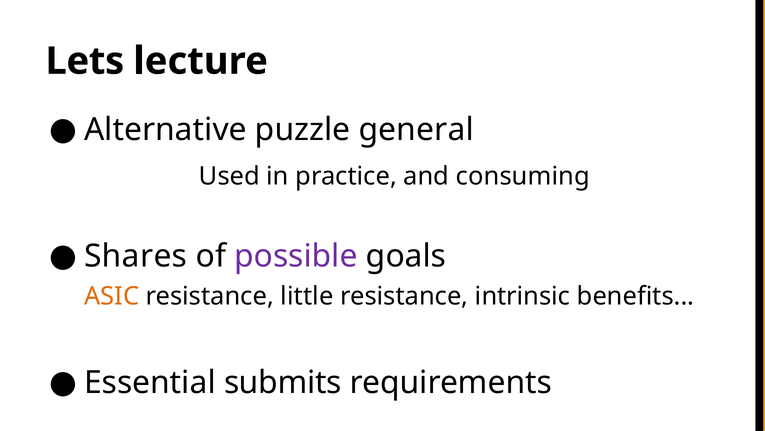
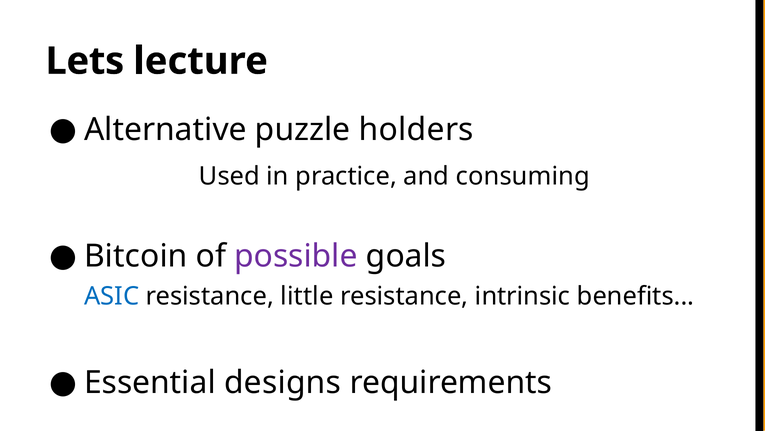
general: general -> holders
Shares: Shares -> Bitcoin
ASIC colour: orange -> blue
submits: submits -> designs
